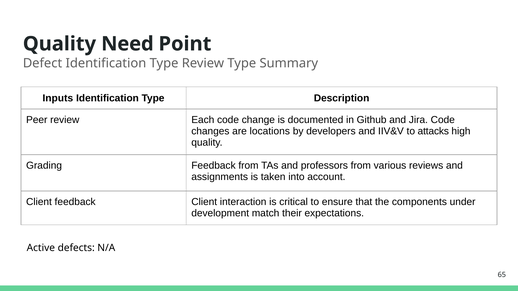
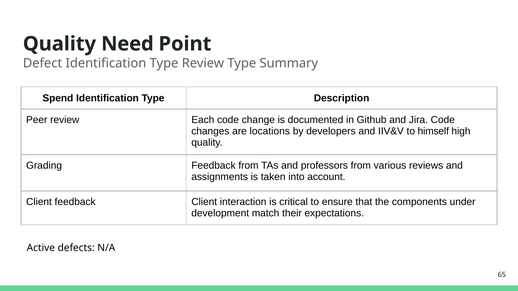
Inputs: Inputs -> Spend
attacks: attacks -> himself
